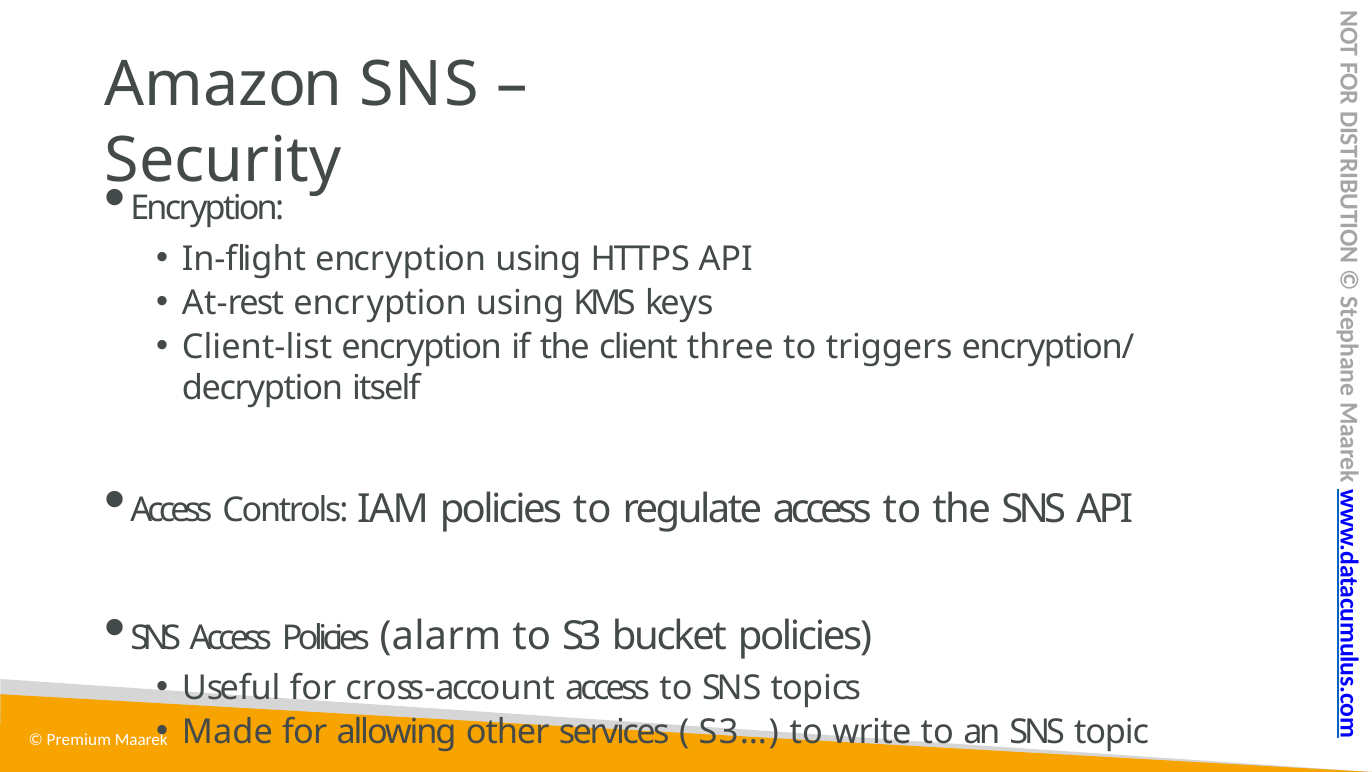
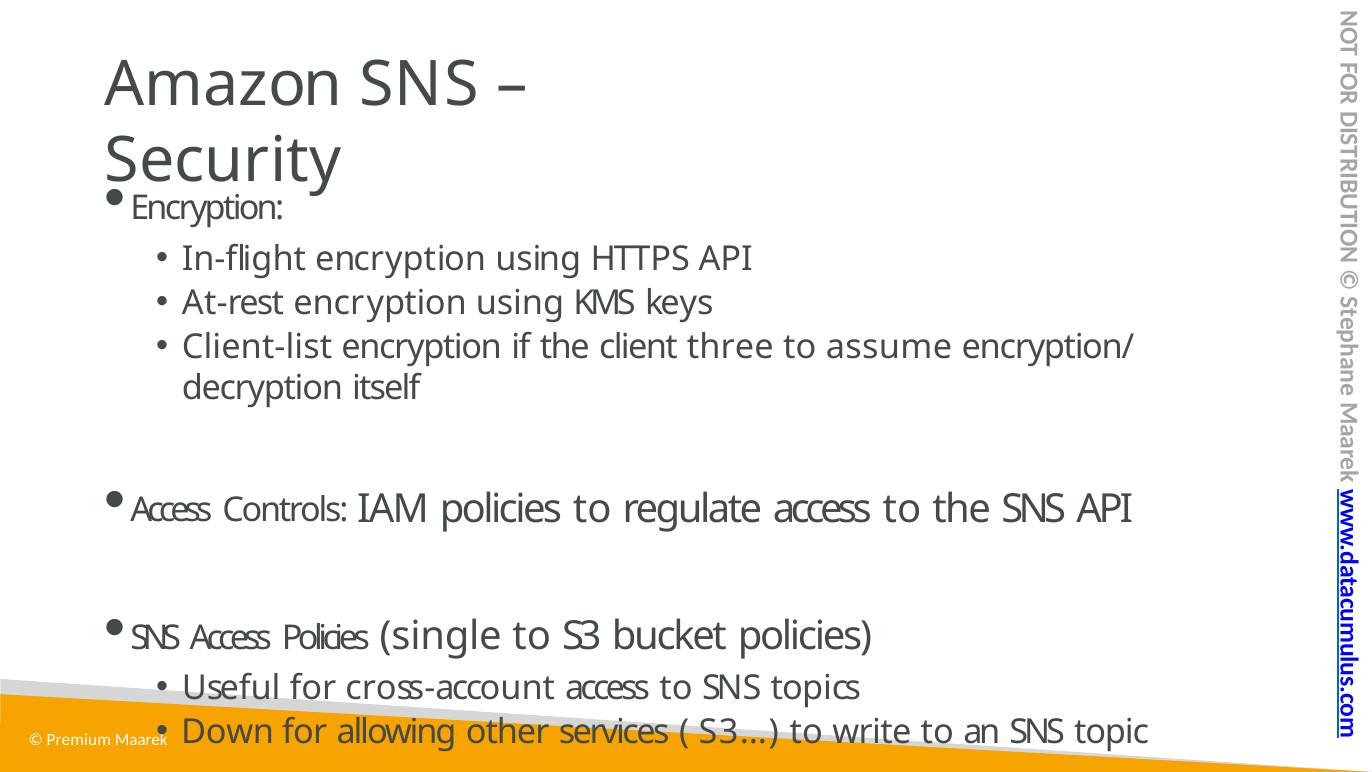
triggers: triggers -> assume
alarm: alarm -> single
Made: Made -> Down
